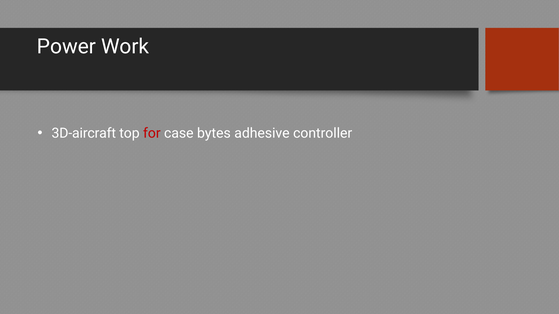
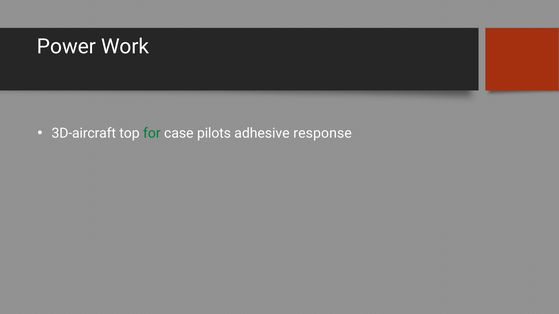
for colour: red -> green
bytes: bytes -> pilots
controller: controller -> response
